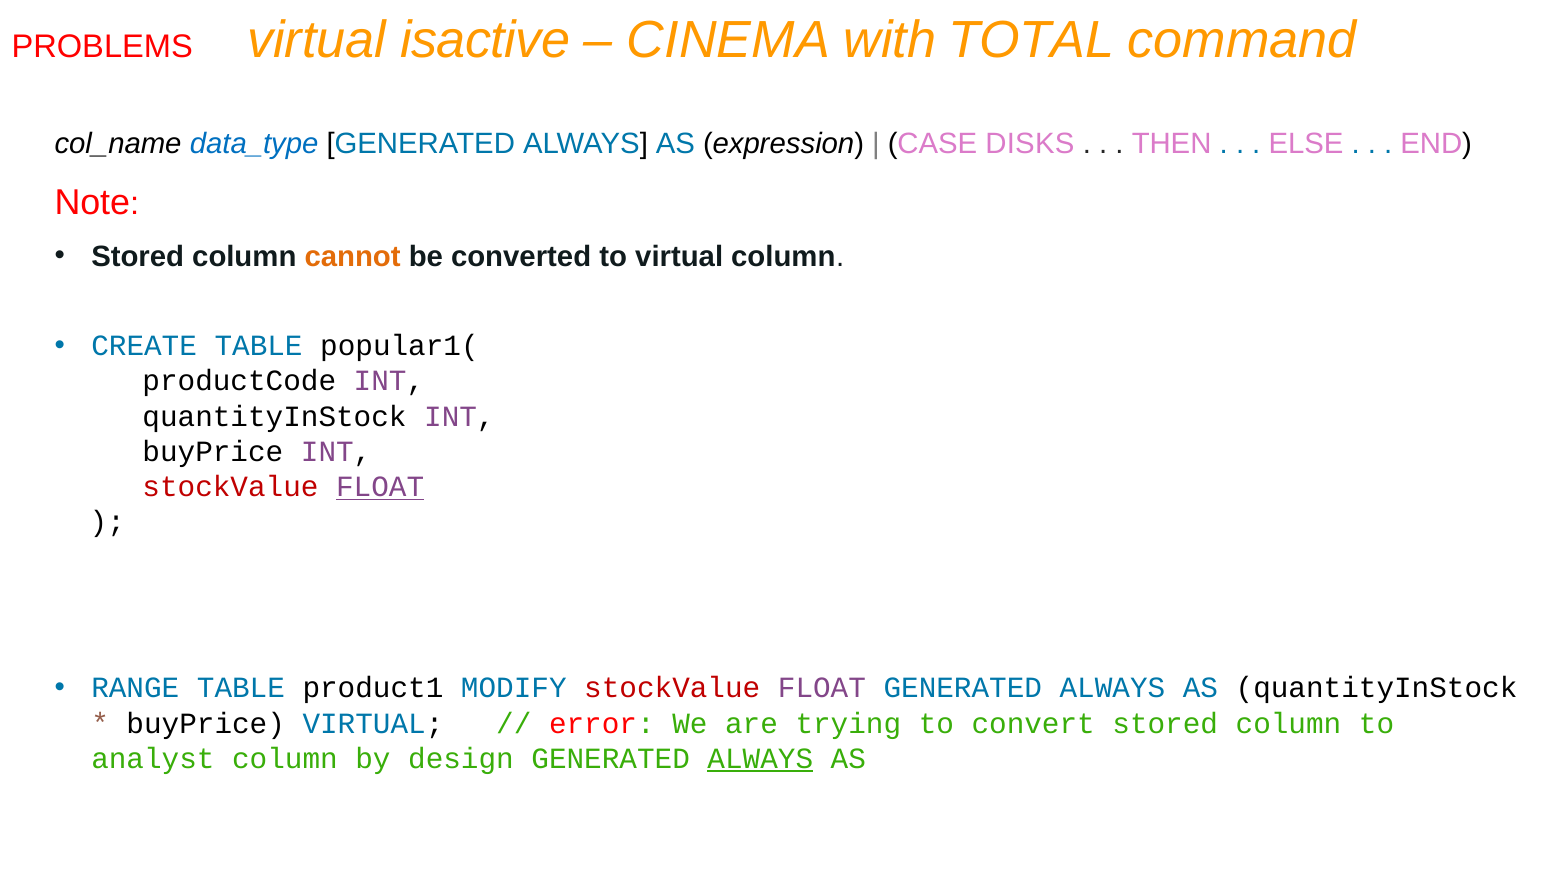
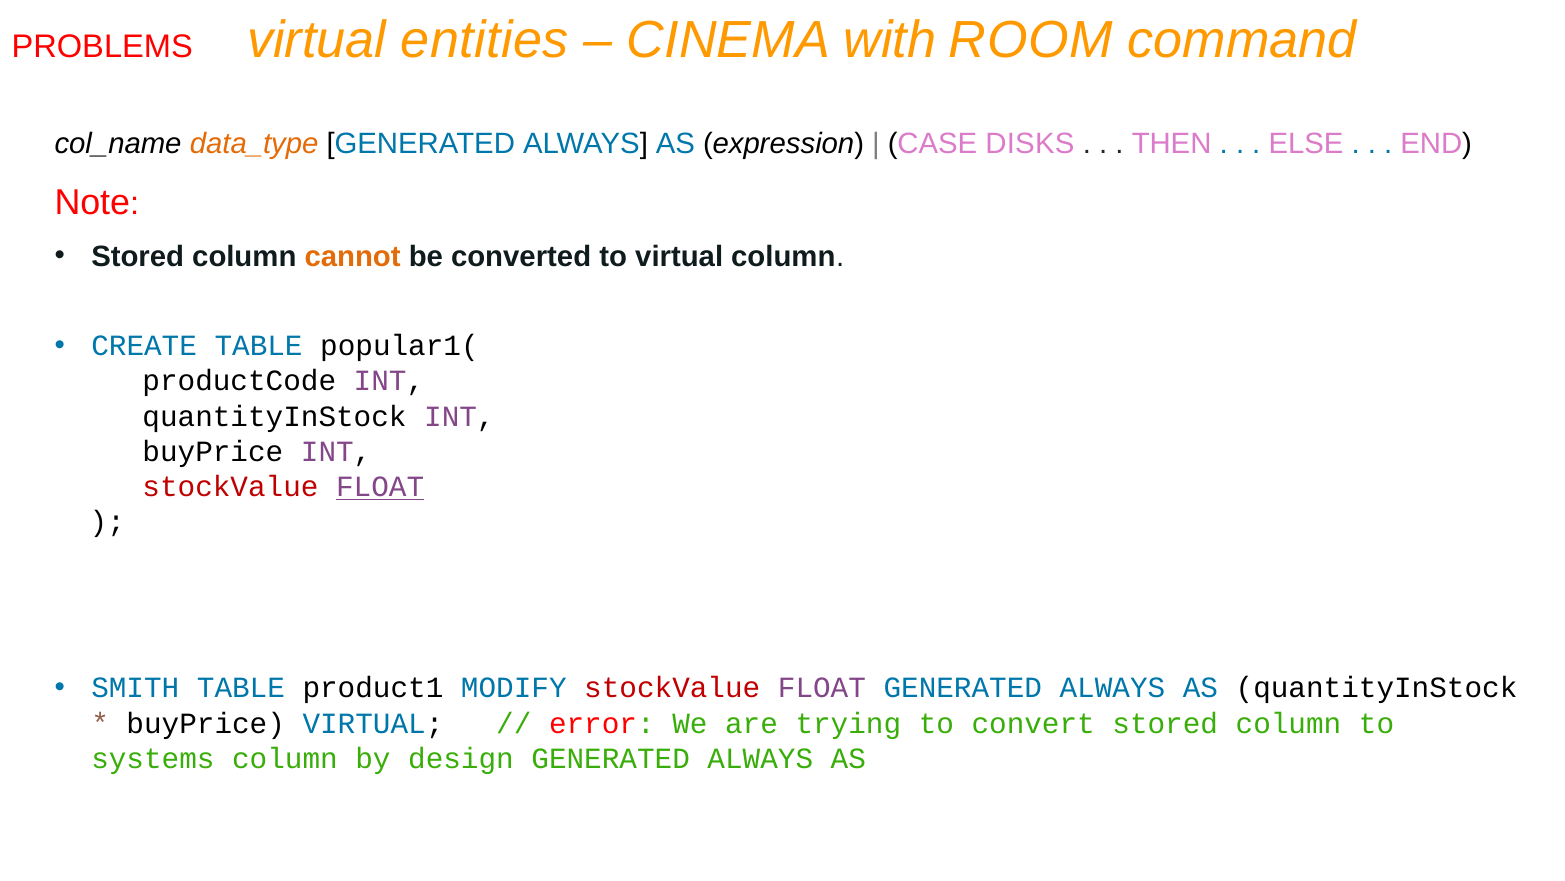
isactive: isactive -> entities
TOTAL: TOTAL -> ROOM
data_type colour: blue -> orange
RANGE: RANGE -> SMITH
analyst: analyst -> systems
ALWAYS at (760, 758) underline: present -> none
